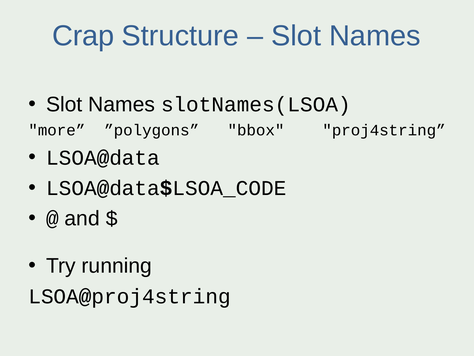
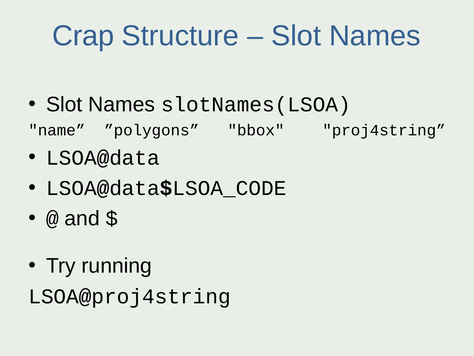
more: more -> name
